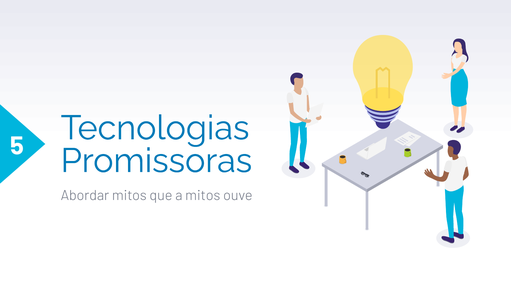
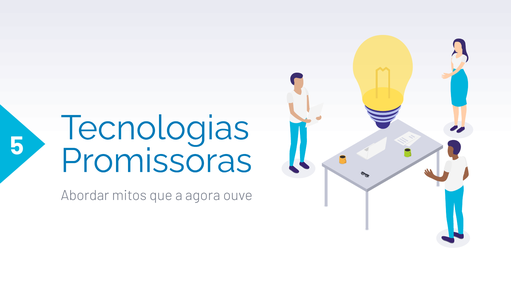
a mitos: mitos -> agora
